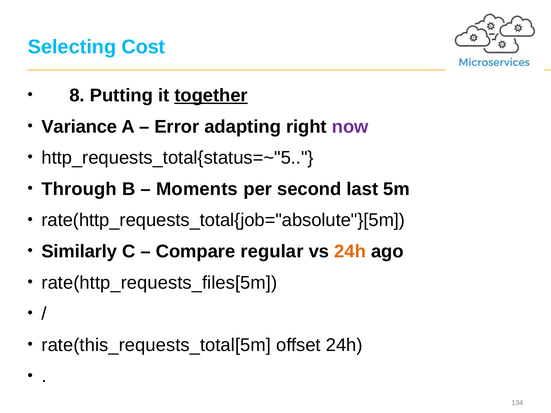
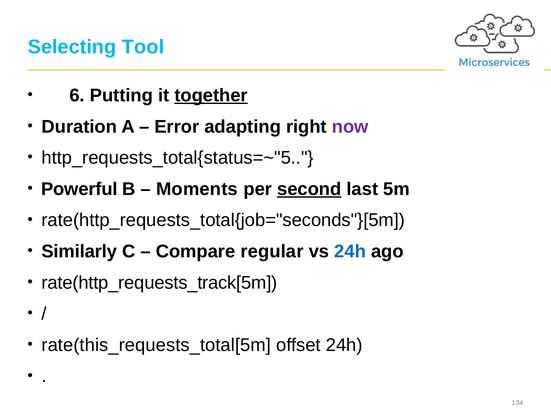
Cost: Cost -> Tool
8: 8 -> 6
Variance: Variance -> Duration
Through: Through -> Powerful
second underline: none -> present
rate(http_requests_total{job="absolute"}[5m: rate(http_requests_total{job="absolute"}[5m -> rate(http_requests_total{job="seconds"}[5m
24h at (350, 252) colour: orange -> blue
rate(http_requests_files[5m: rate(http_requests_files[5m -> rate(http_requests_track[5m
